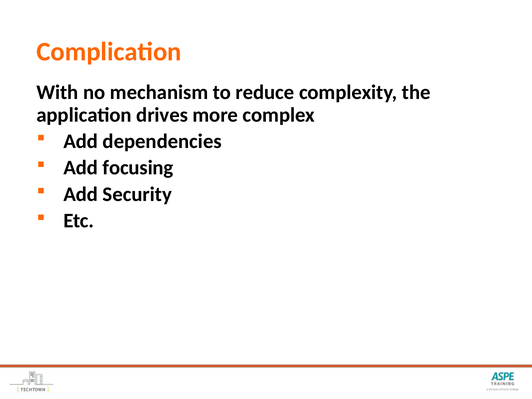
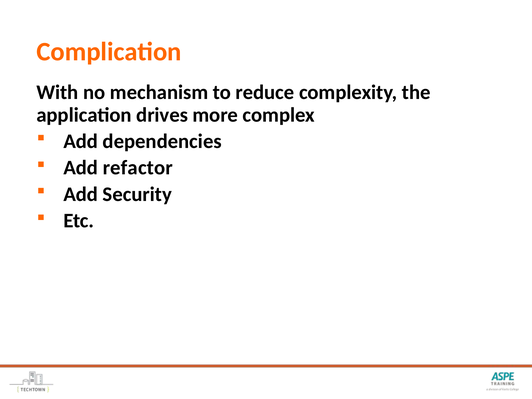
focusing: focusing -> refactor
